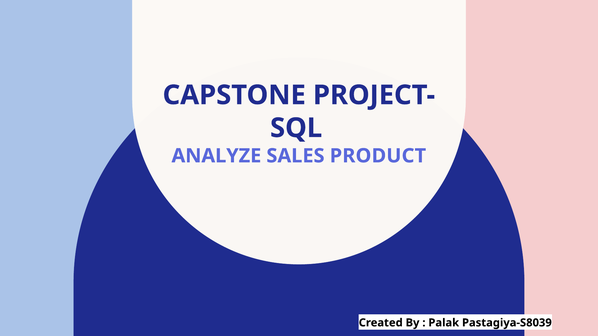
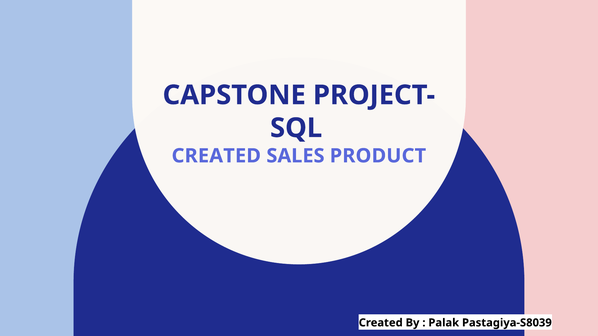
ANALYZE at (216, 156): ANALYZE -> CREATED
